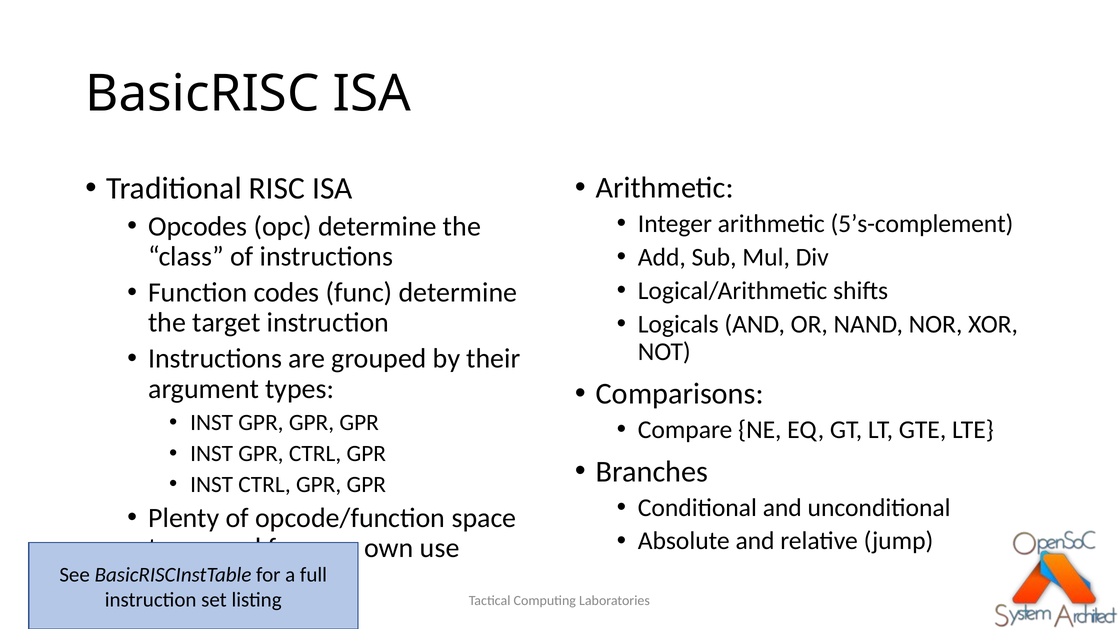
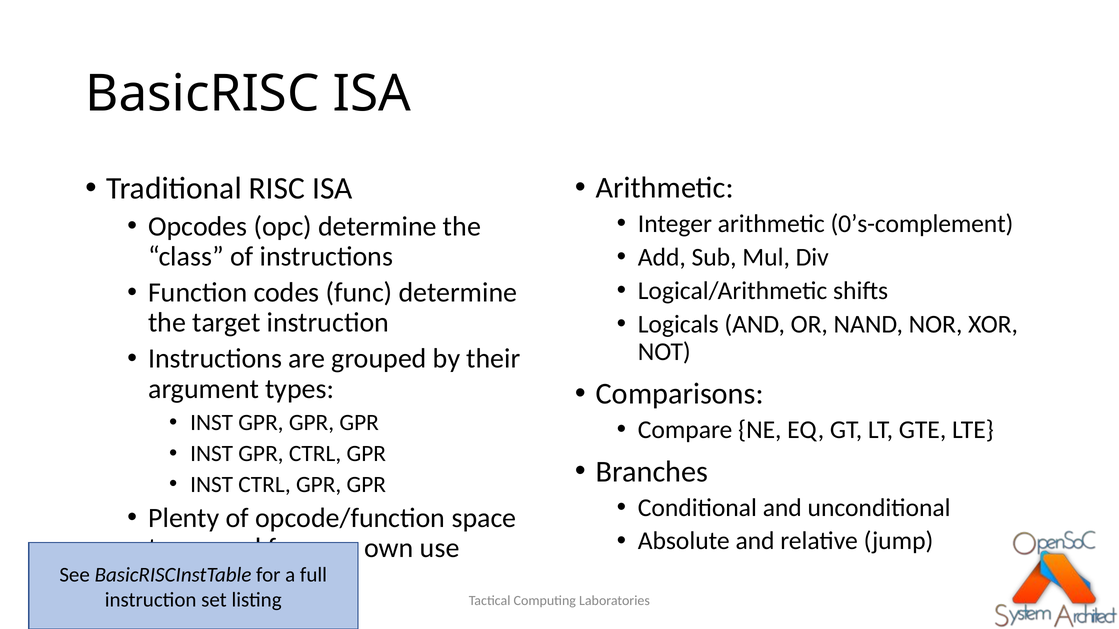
5’s-complement: 5’s-complement -> 0’s-complement
